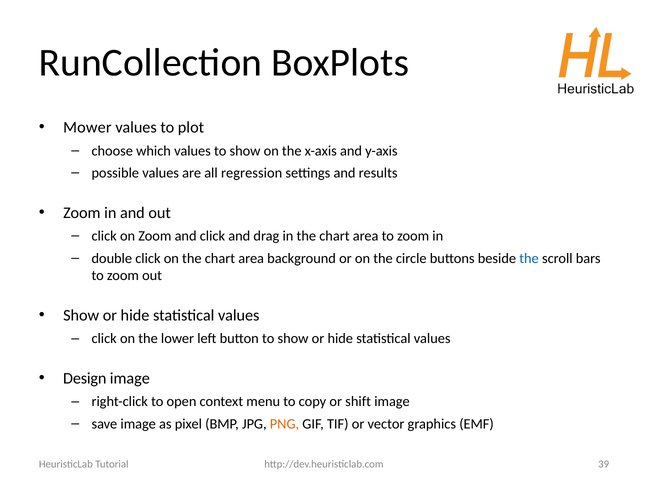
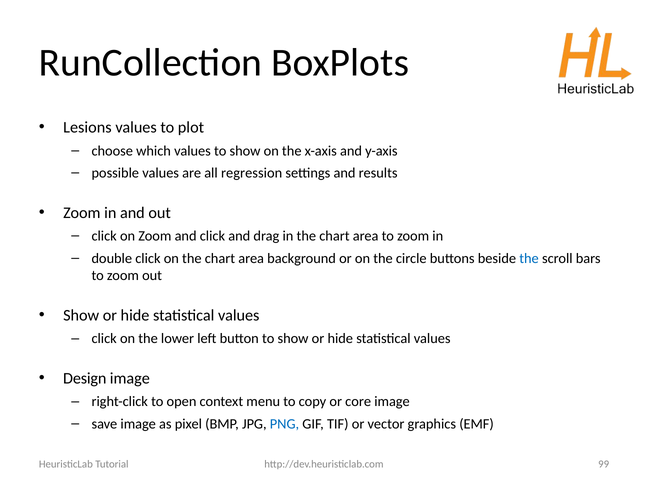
Mower: Mower -> Lesions
shift: shift -> core
PNG colour: orange -> blue
39: 39 -> 99
